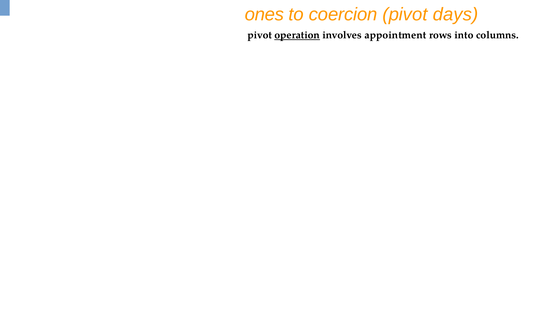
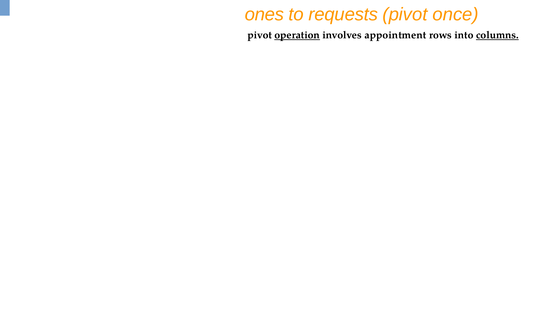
coercion: coercion -> requests
days: days -> once
columns underline: none -> present
